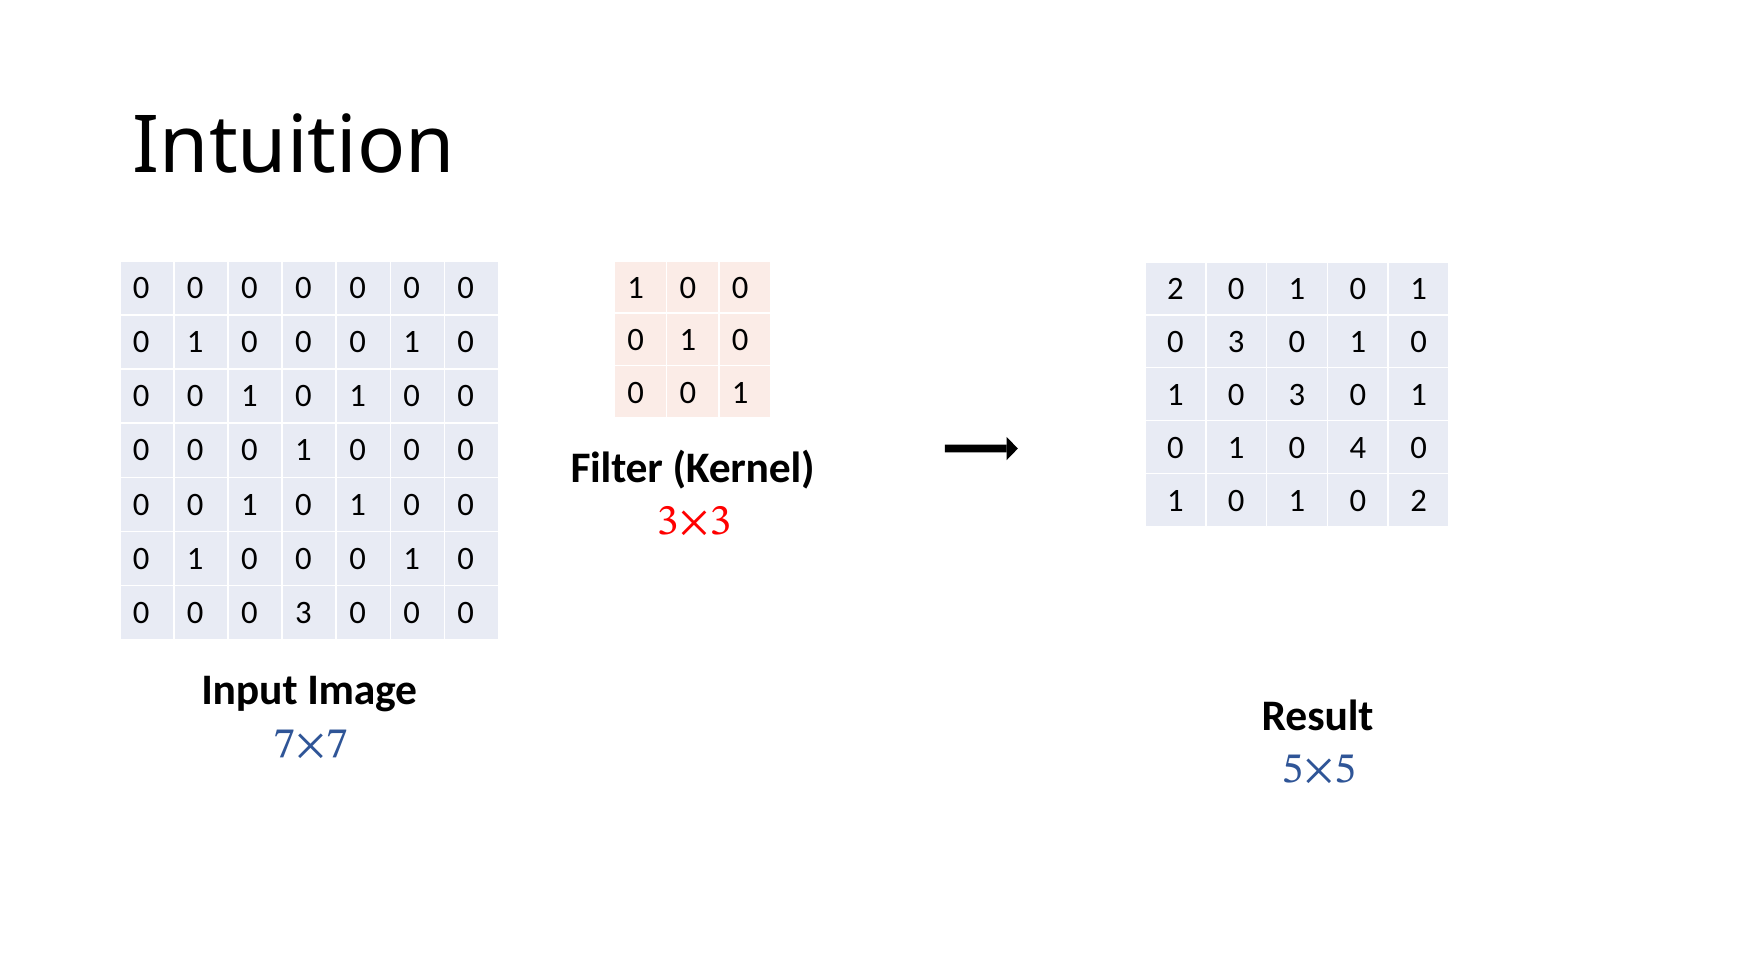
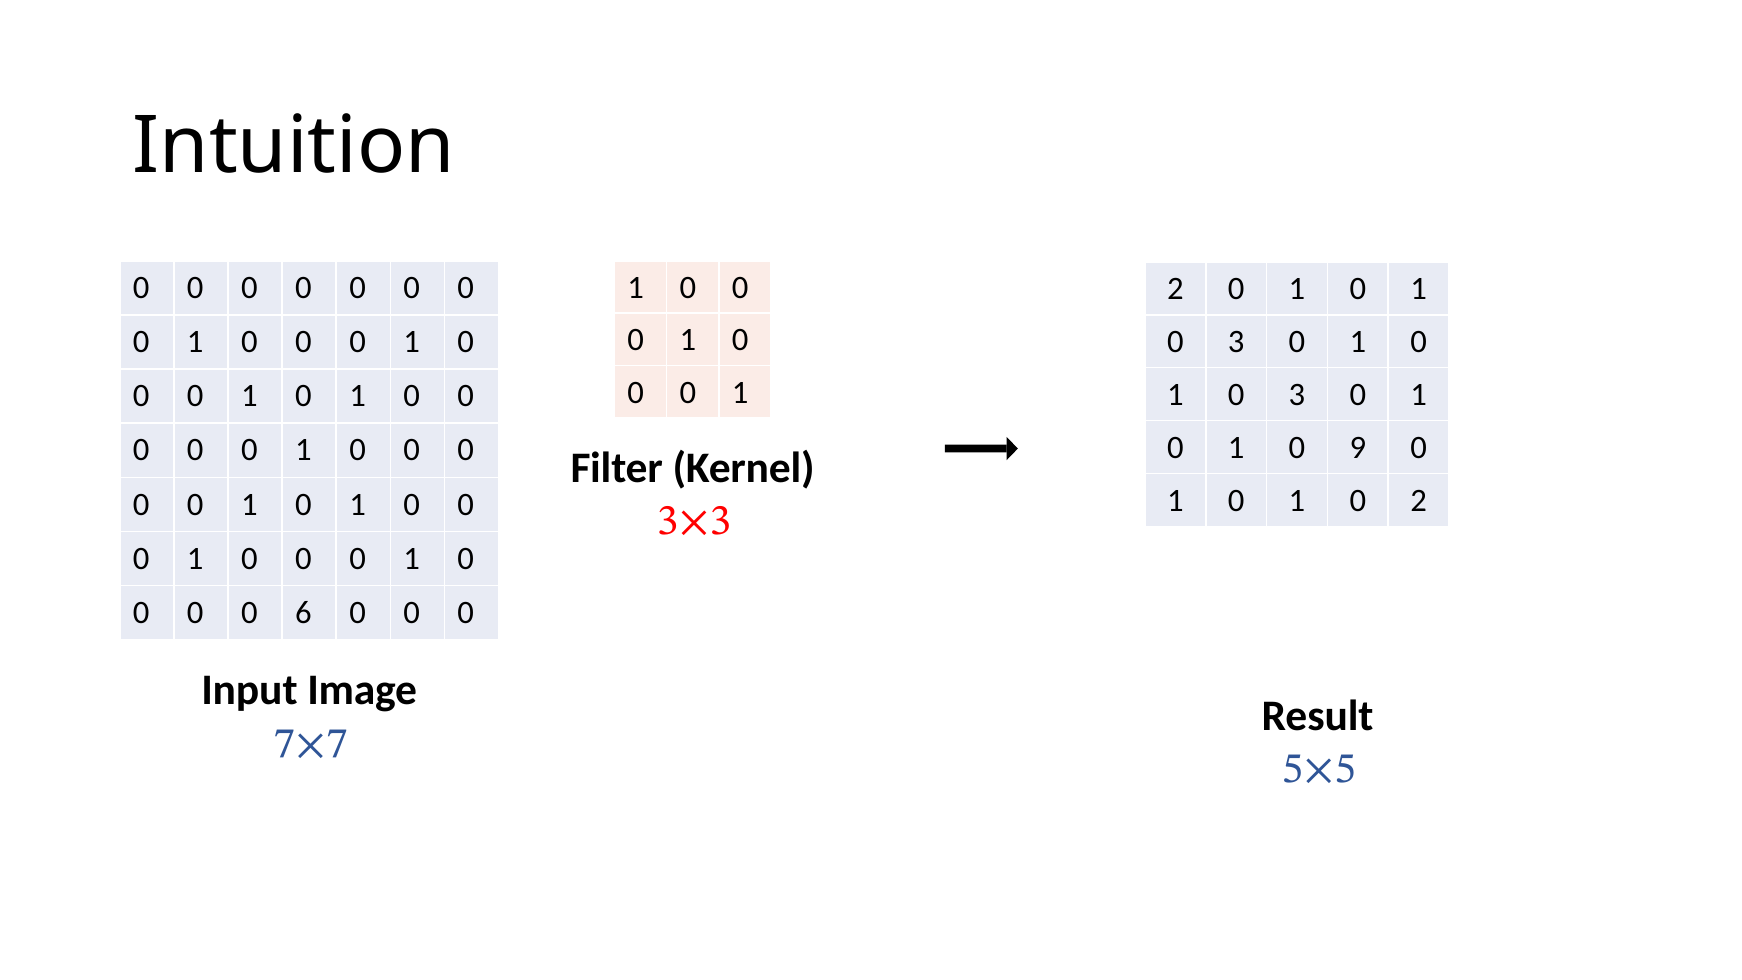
4: 4 -> 9
0 0 3: 3 -> 6
